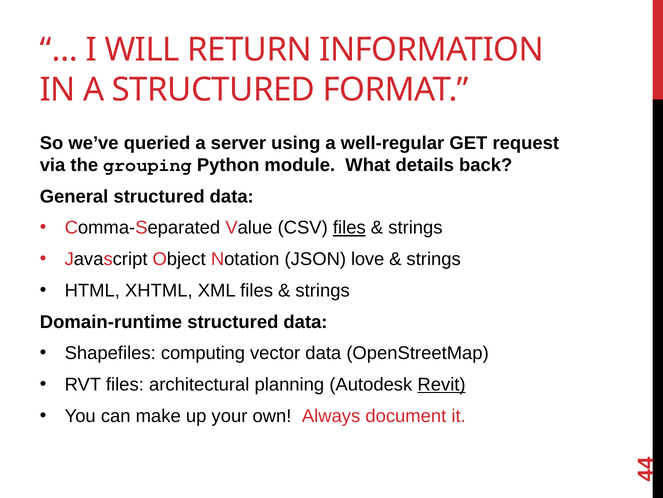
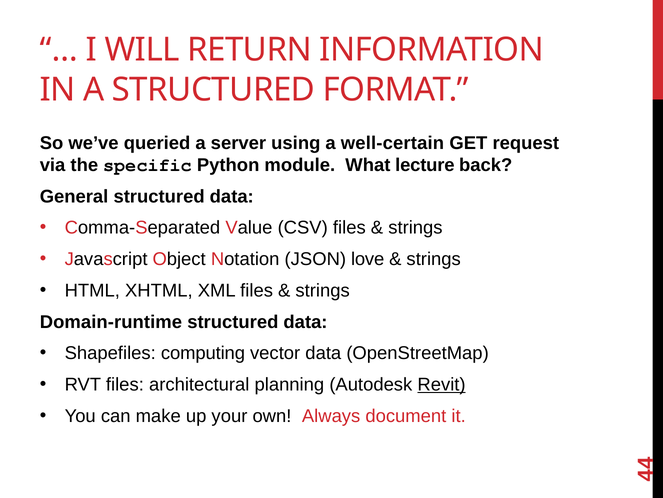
well-regular: well-regular -> well-certain
grouping: grouping -> specific
details: details -> lecture
files at (349, 227) underline: present -> none
